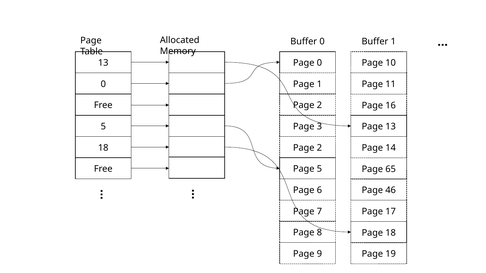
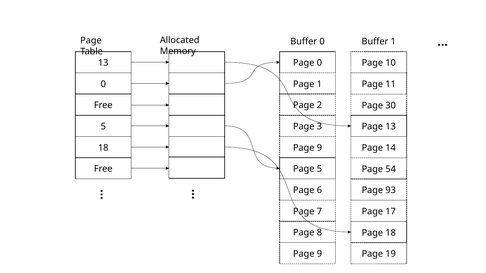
16: 16 -> 30
2 at (319, 148): 2 -> 9
65: 65 -> 54
46: 46 -> 93
